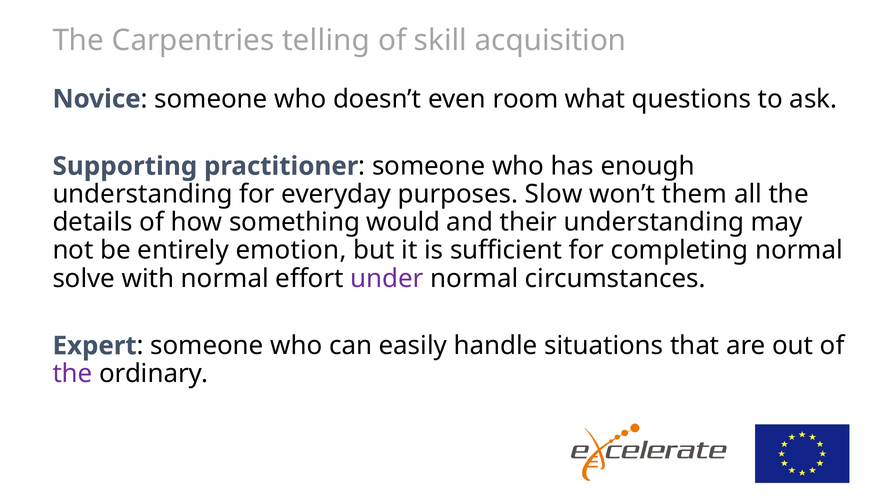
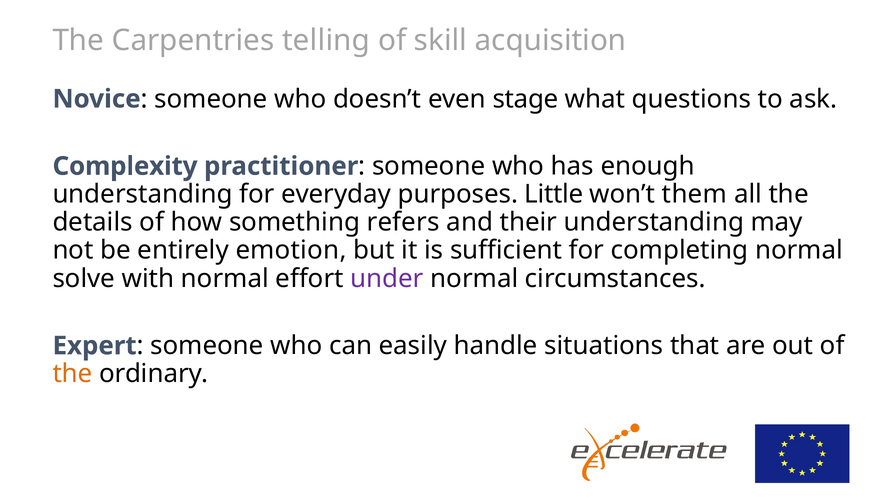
room: room -> stage
Supporting: Supporting -> Complexity
Slow: Slow -> Little
would: would -> refers
the at (73, 374) colour: purple -> orange
